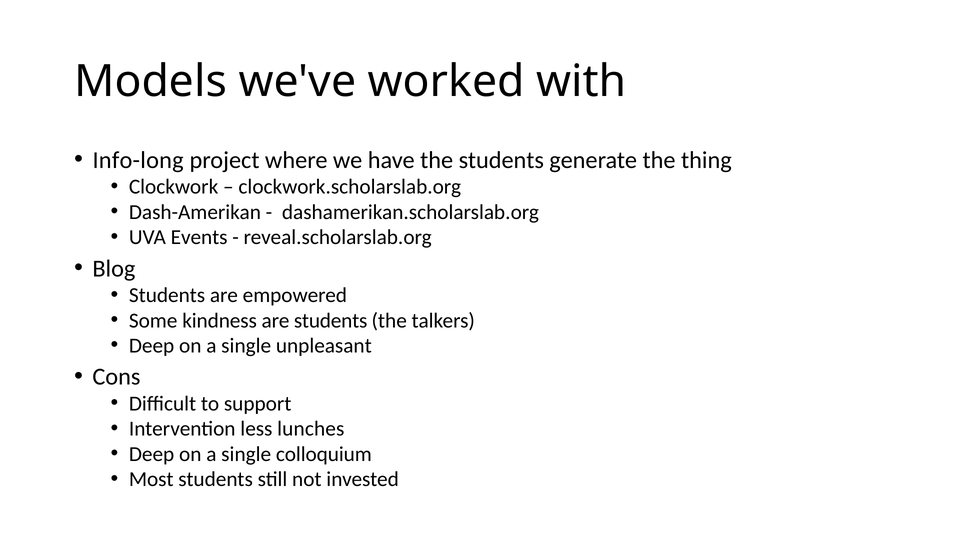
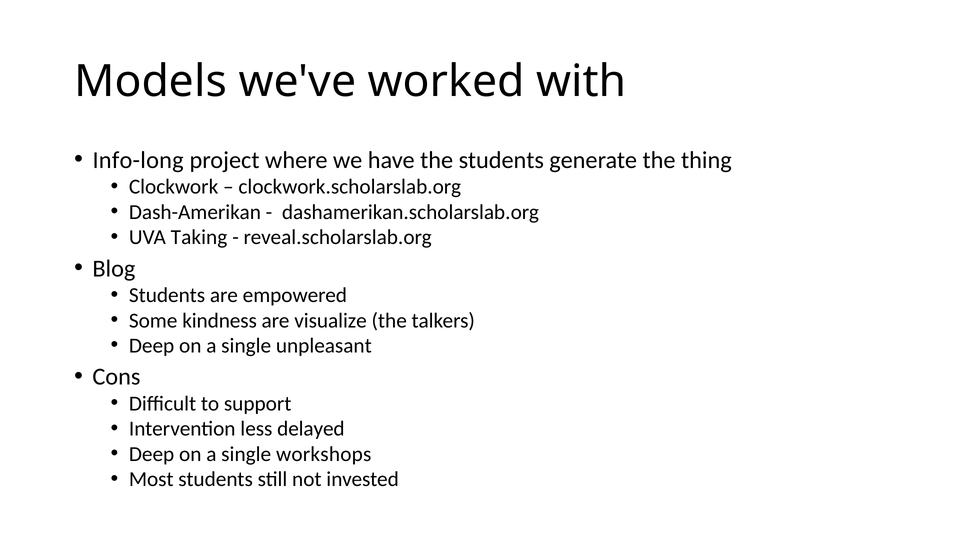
Events: Events -> Taking
are students: students -> visualize
lunches: lunches -> delayed
colloquium: colloquium -> workshops
